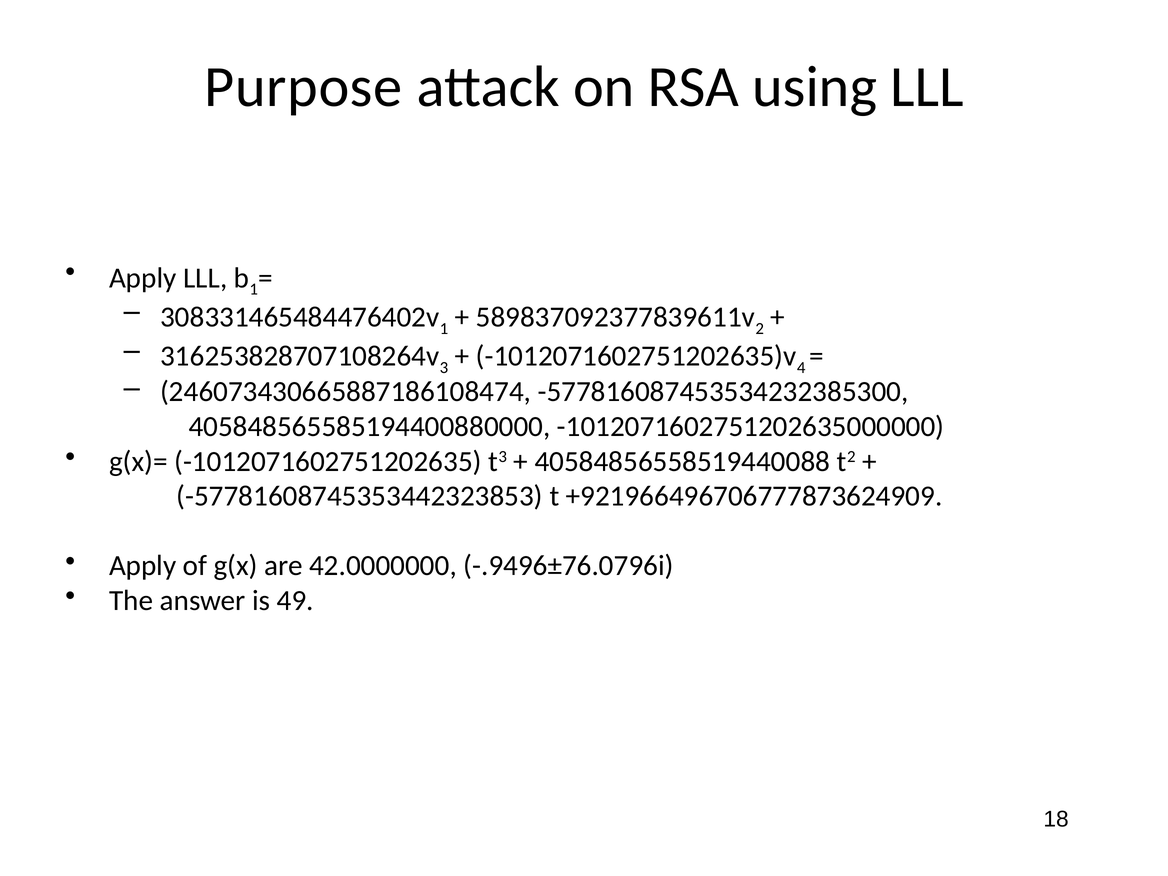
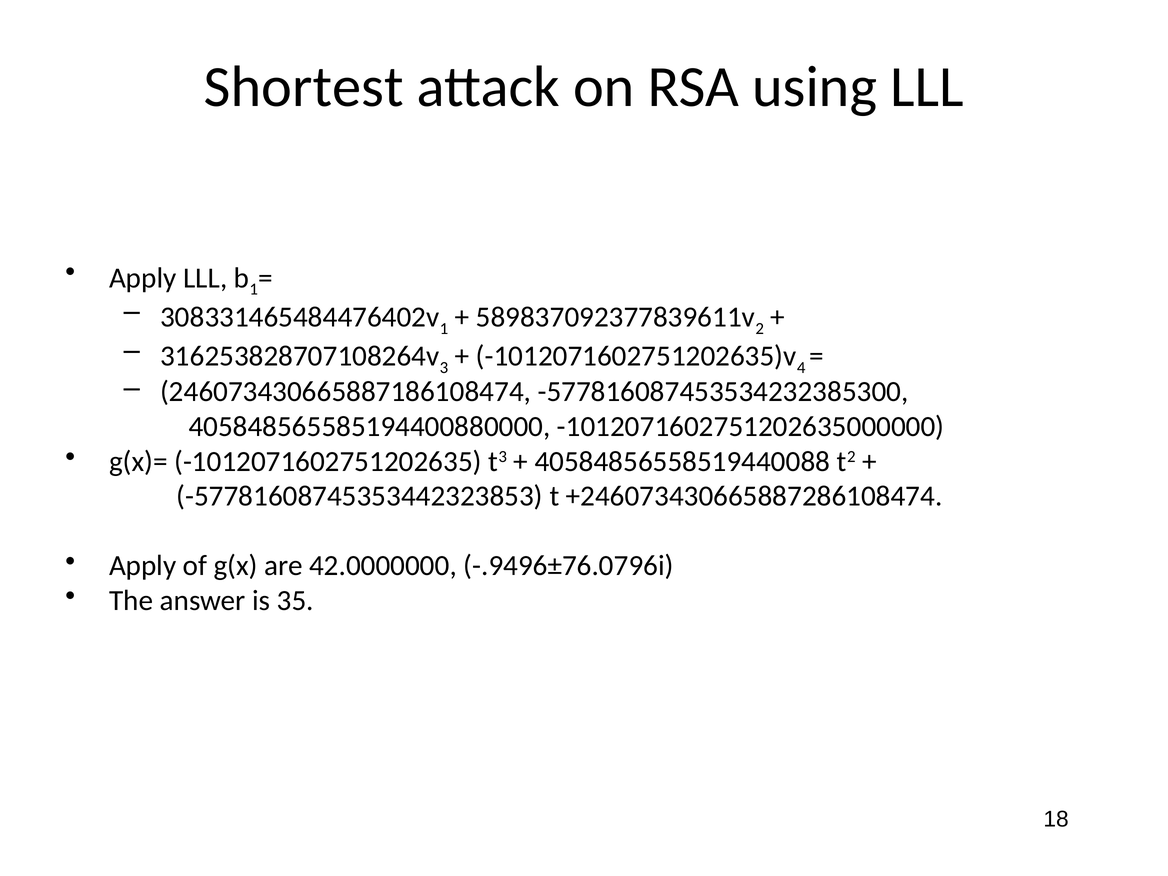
Purpose: Purpose -> Shortest
+921966496706777873624909: +921966496706777873624909 -> +246073430665887286108474
49: 49 -> 35
